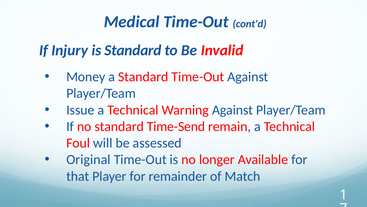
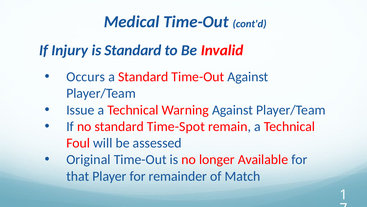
Money: Money -> Occurs
Time-Send: Time-Send -> Time-Spot
